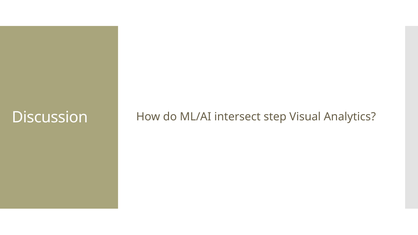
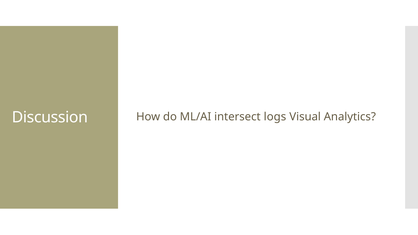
step: step -> logs
